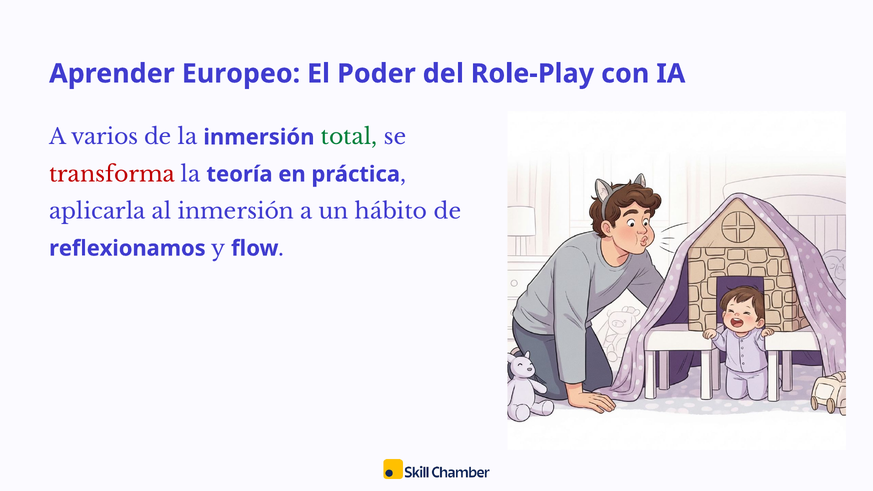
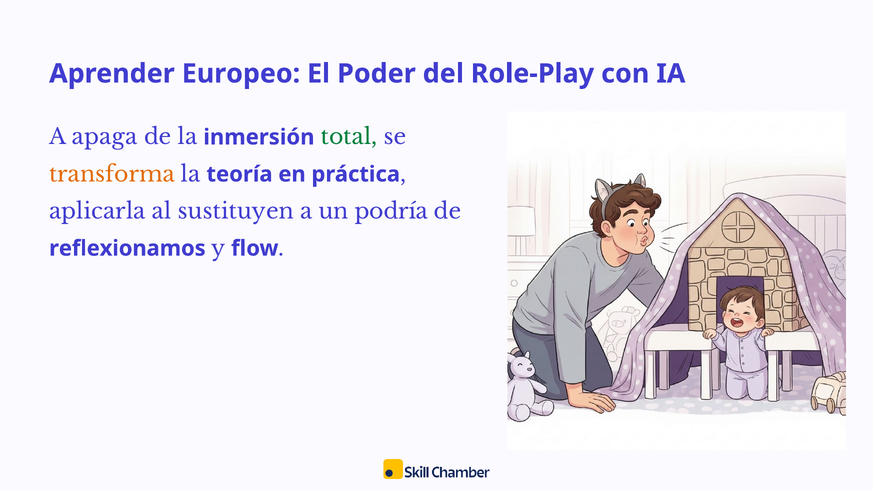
varios: varios -> apaga
transforma colour: red -> orange
al inmersión: inmersión -> sustituyen
hábito: hábito -> podría
